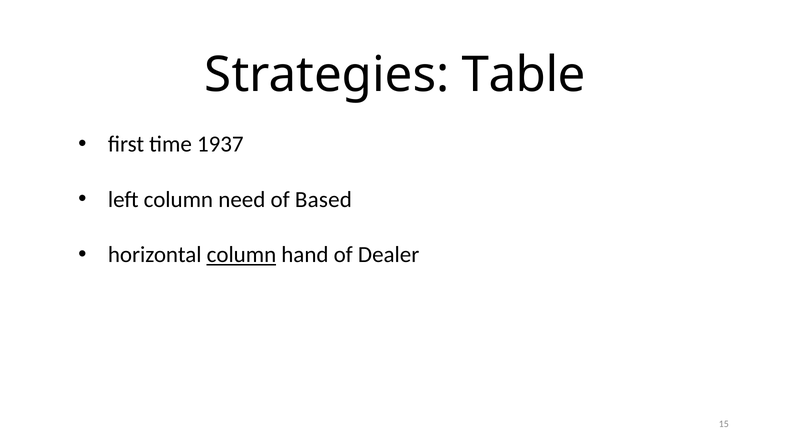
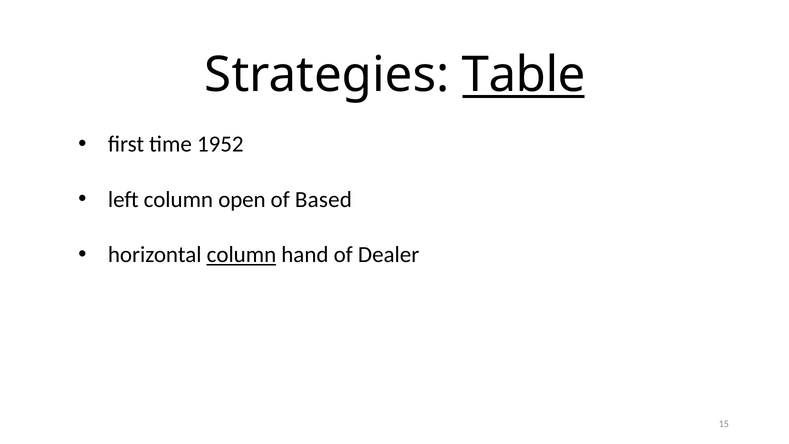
Table underline: none -> present
1937: 1937 -> 1952
need: need -> open
